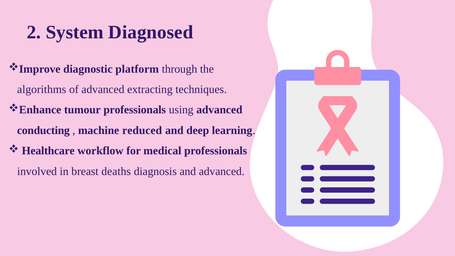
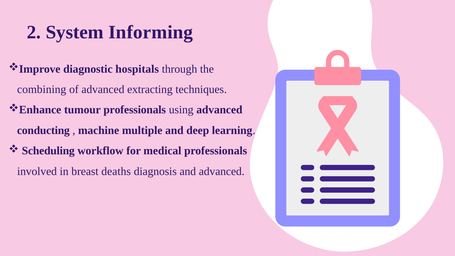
Diagnosed: Diagnosed -> Informing
platform: platform -> hospitals
algorithms: algorithms -> combining
reduced: reduced -> multiple
Healthcare: Healthcare -> Scheduling
